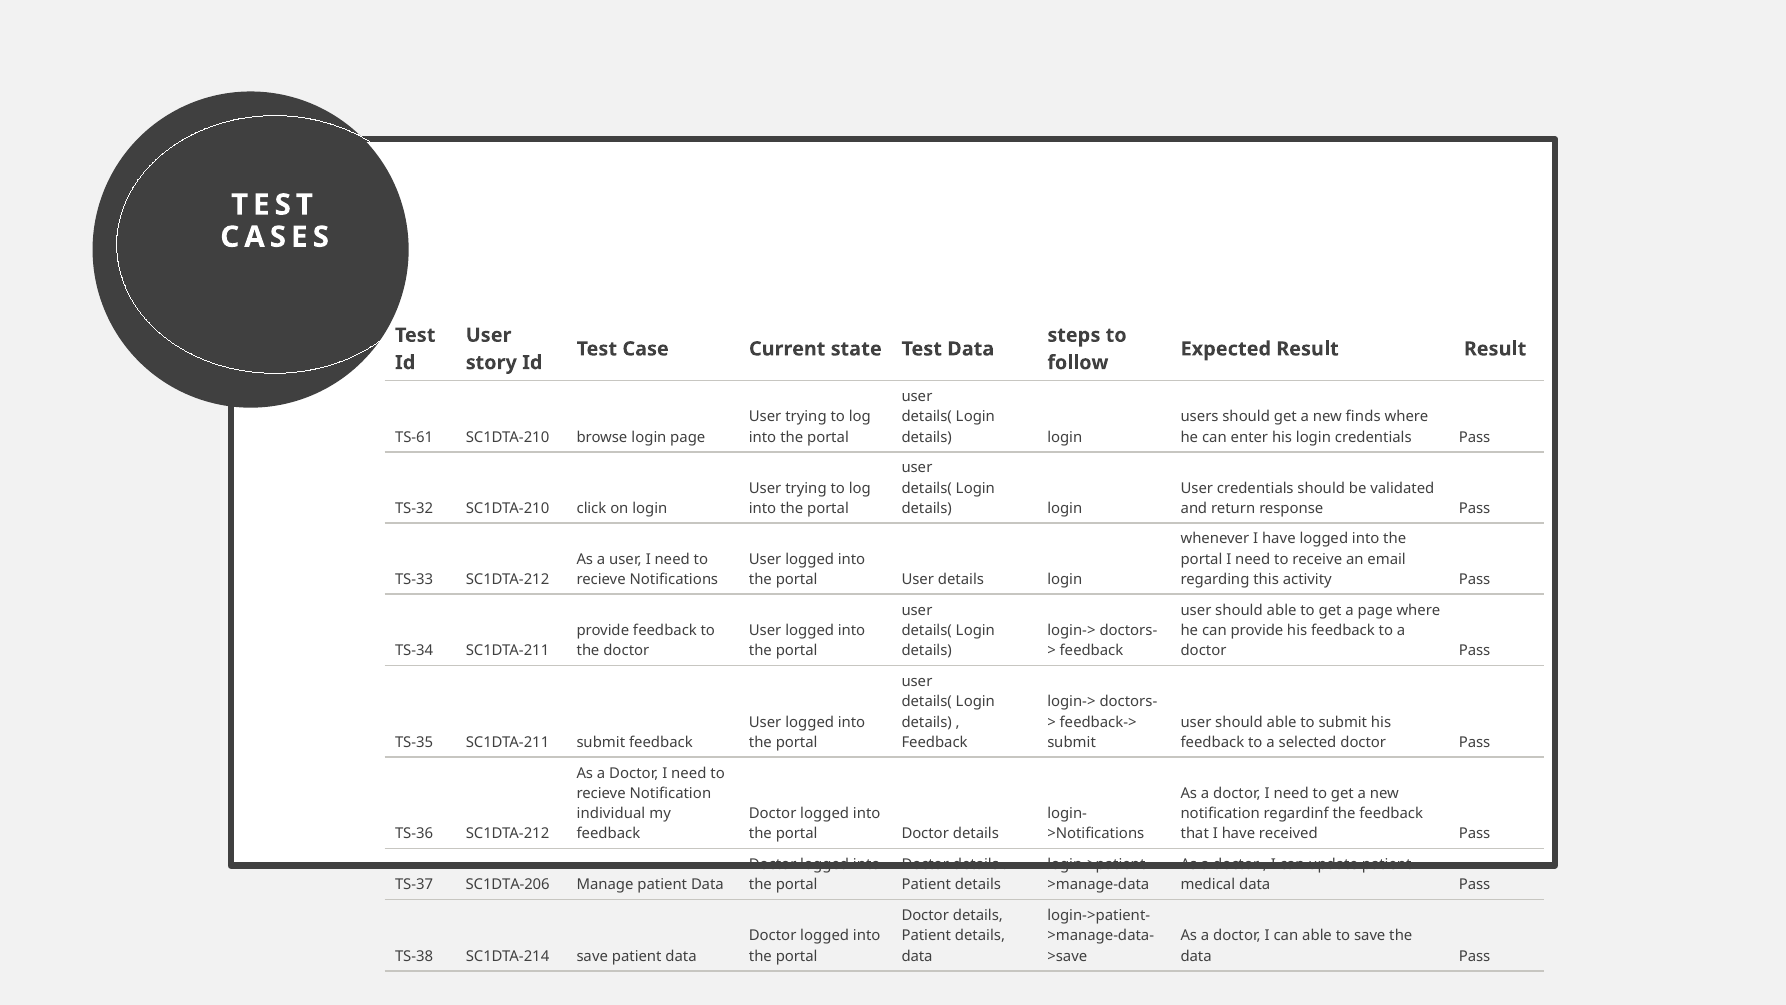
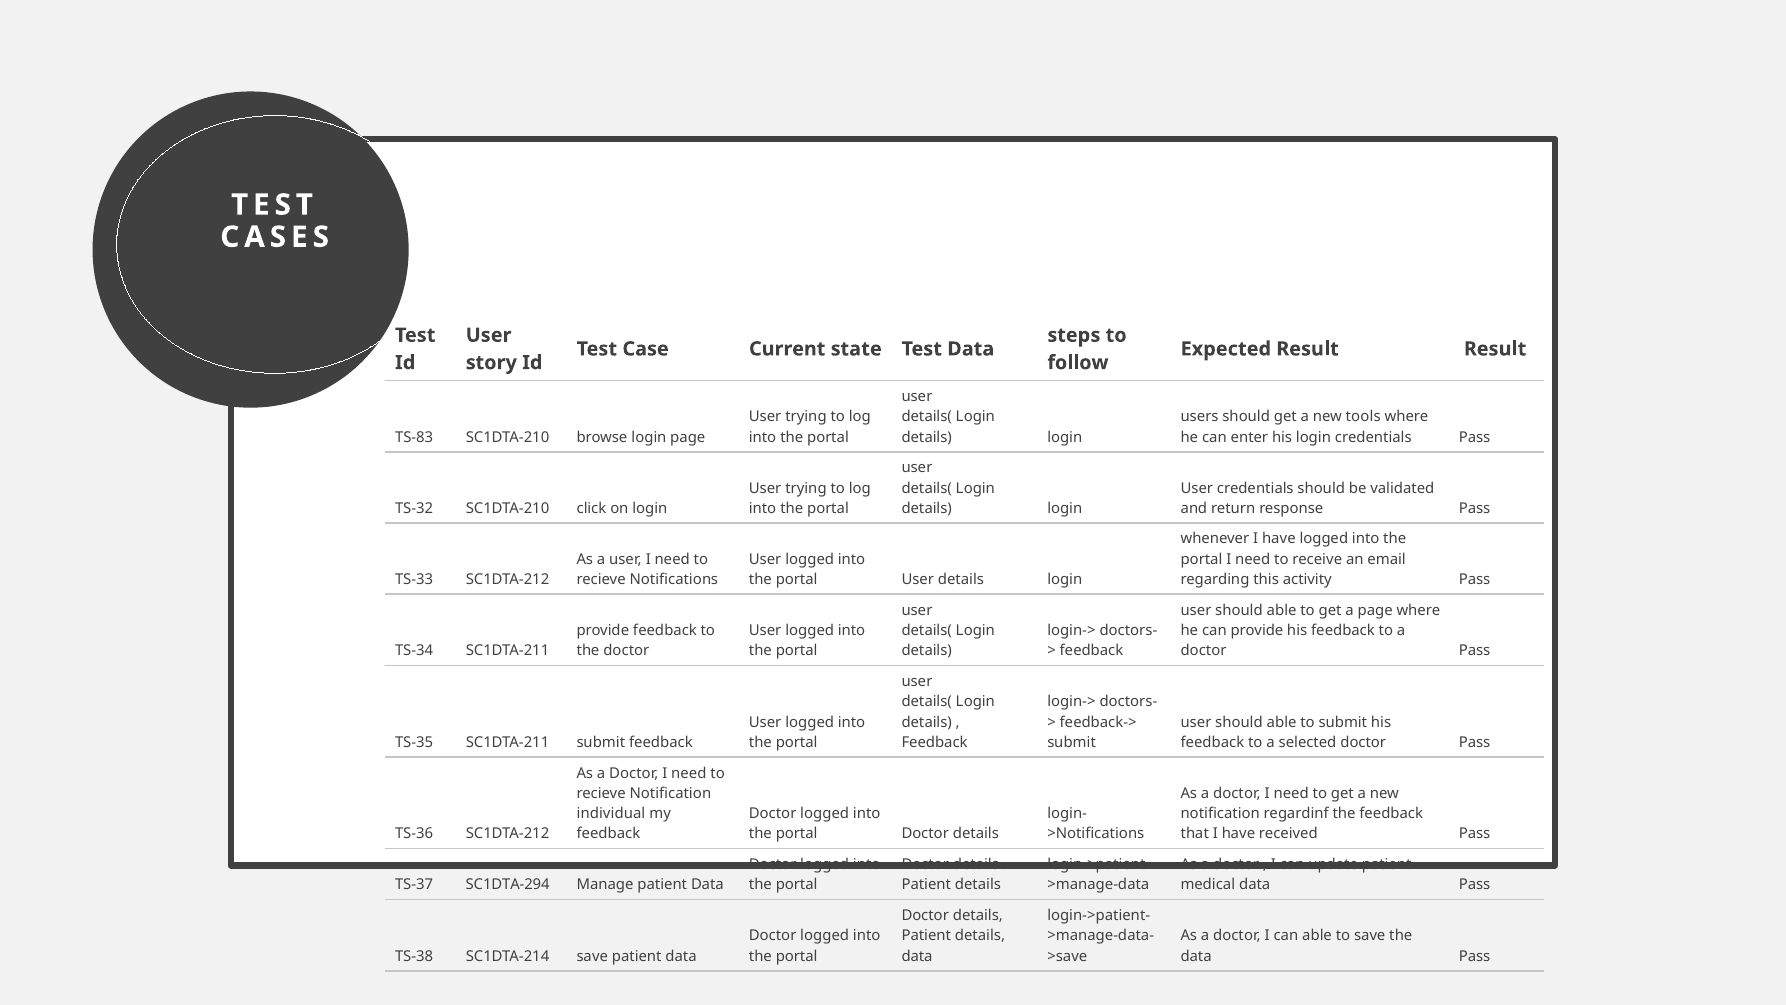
finds: finds -> tools
TS-61: TS-61 -> TS-83
SC1DTA-206: SC1DTA-206 -> SC1DTA-294
